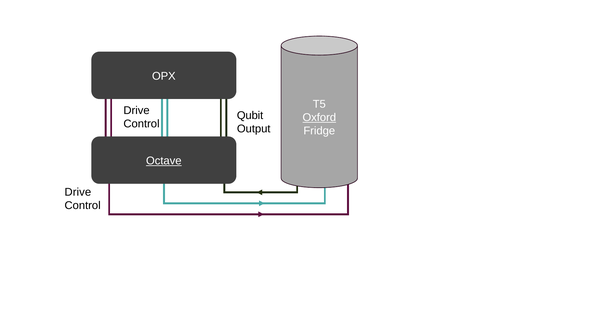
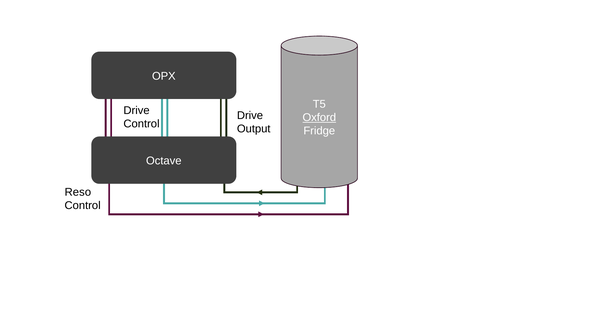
Qubit at (250, 116): Qubit -> Drive
Octave underline: present -> none
Drive at (78, 192): Drive -> Reso
